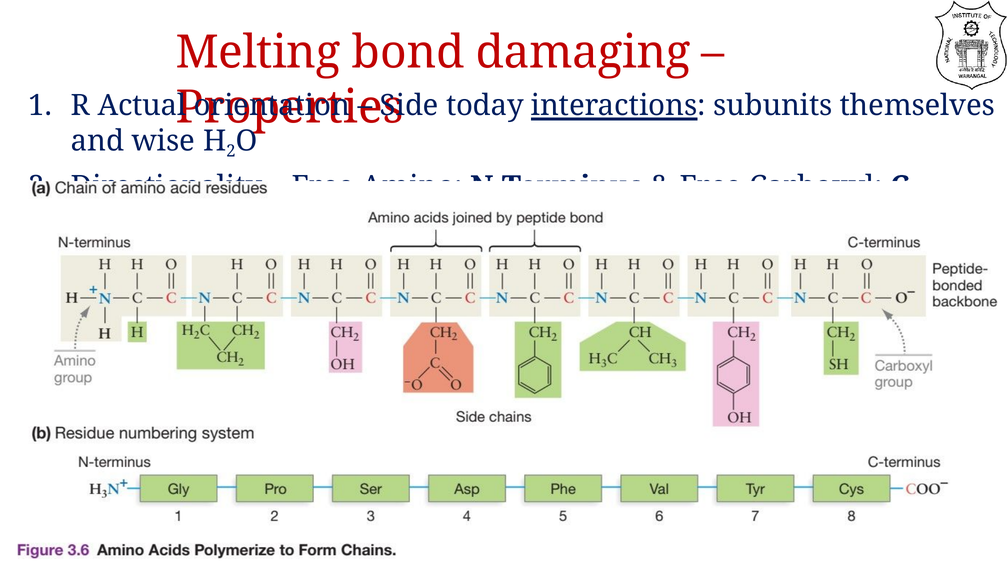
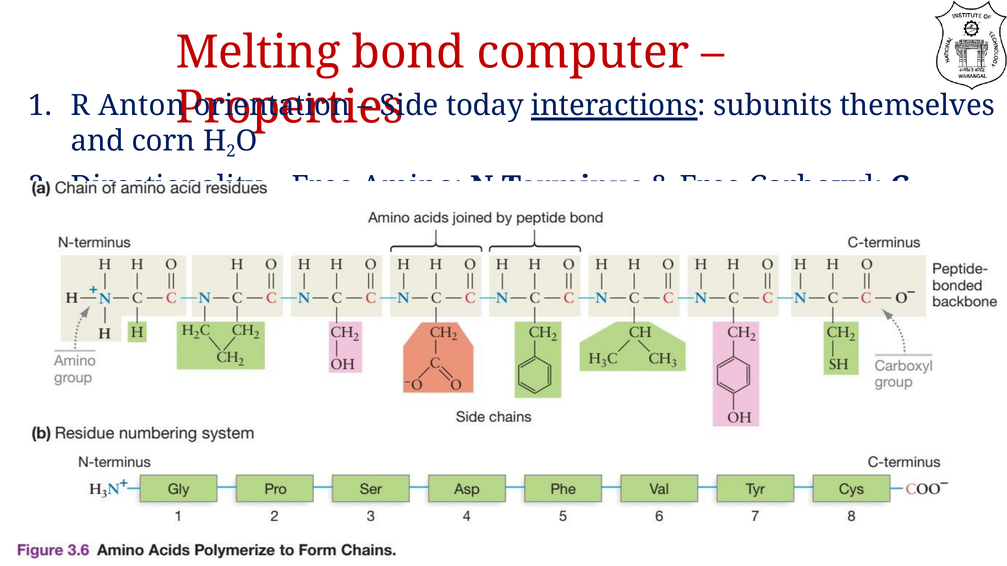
damaging: damaging -> computer
Actual: Actual -> Anton
wise: wise -> corn
